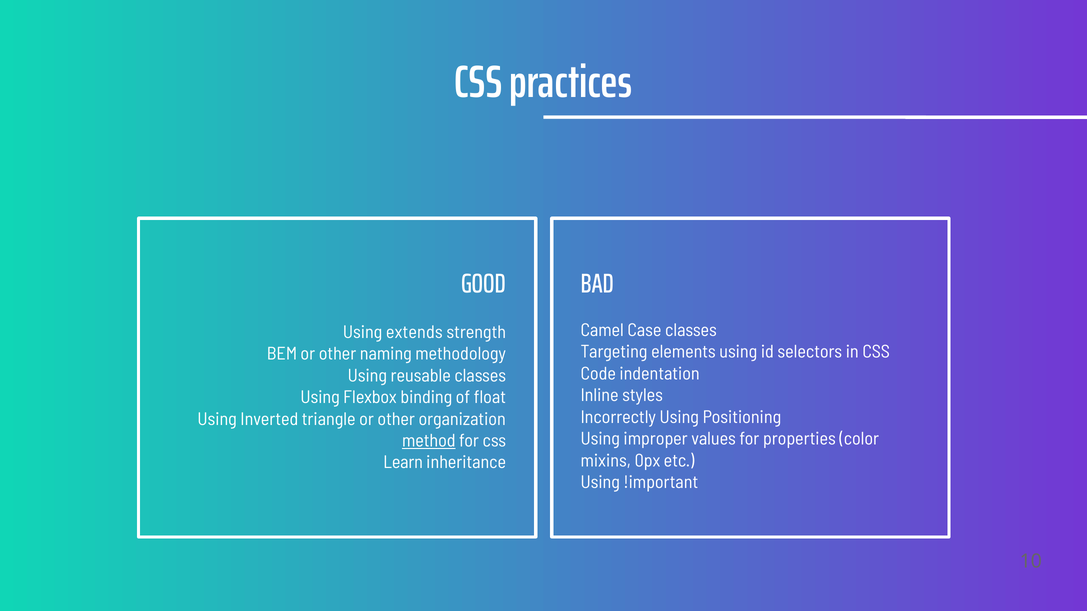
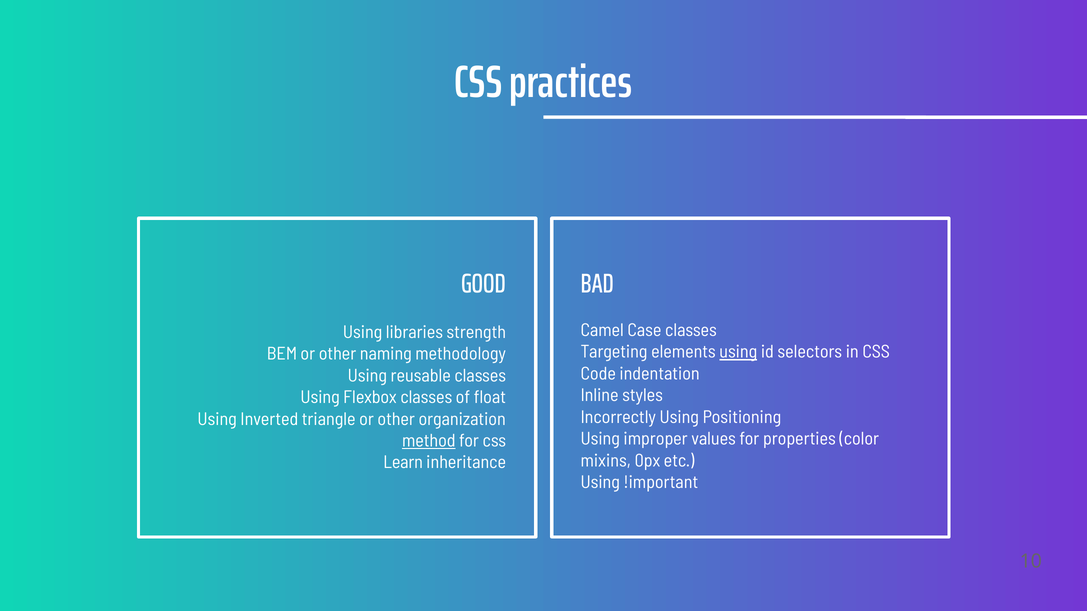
extends: extends -> libraries
using at (738, 352) underline: none -> present
Flexbox binding: binding -> classes
